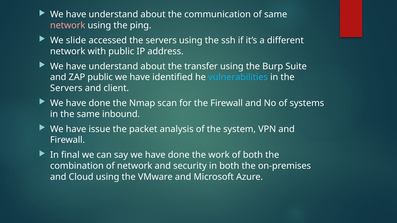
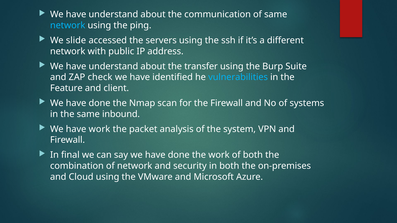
network at (68, 25) colour: pink -> light blue
ZAP public: public -> check
Servers at (66, 88): Servers -> Feature
have issue: issue -> work
